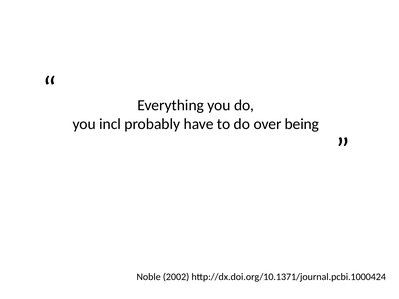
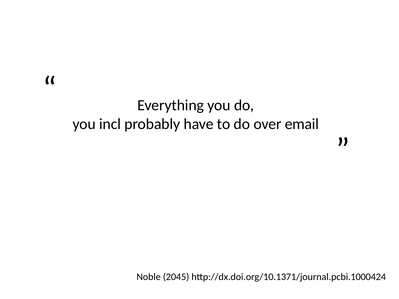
being: being -> email
2002: 2002 -> 2045
